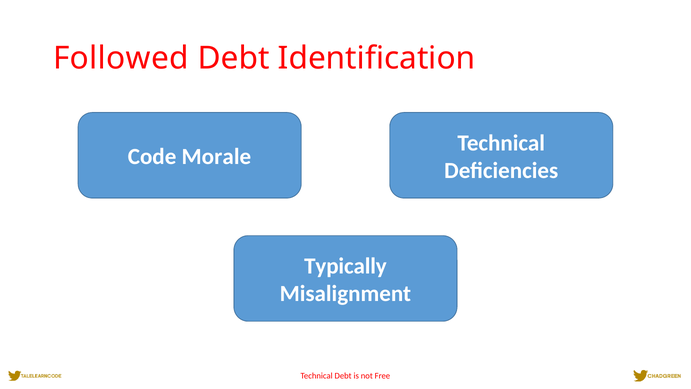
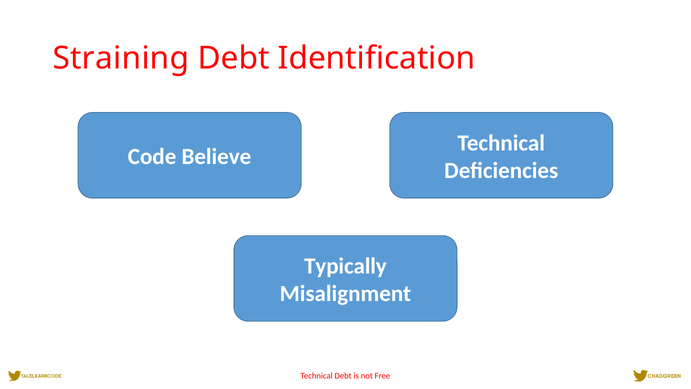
Followed: Followed -> Straining
Morale: Morale -> Believe
